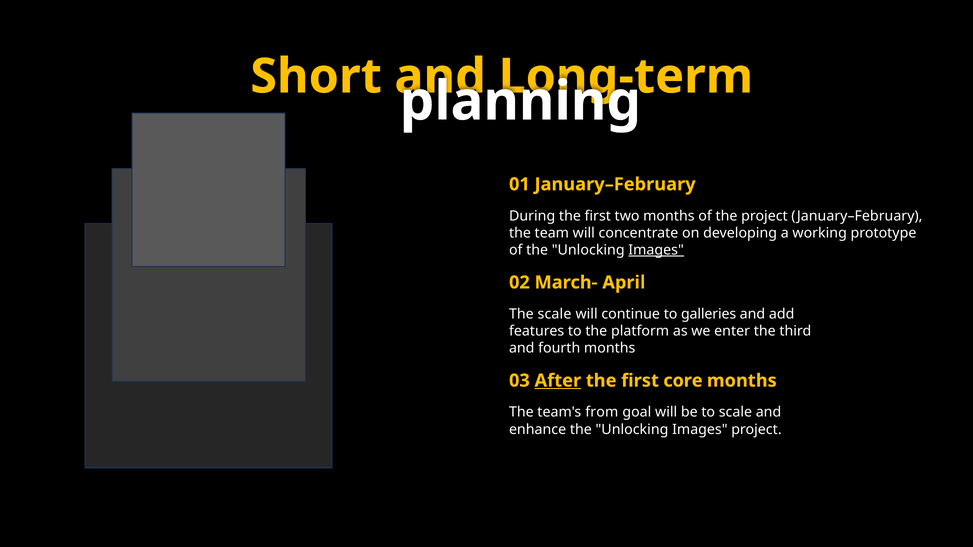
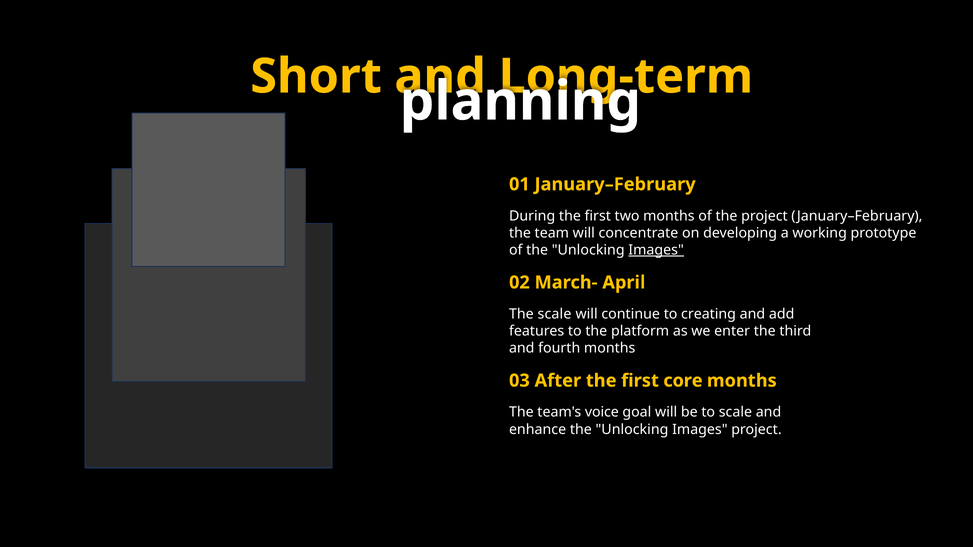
galleries: galleries -> creating
After underline: present -> none
from: from -> voice
